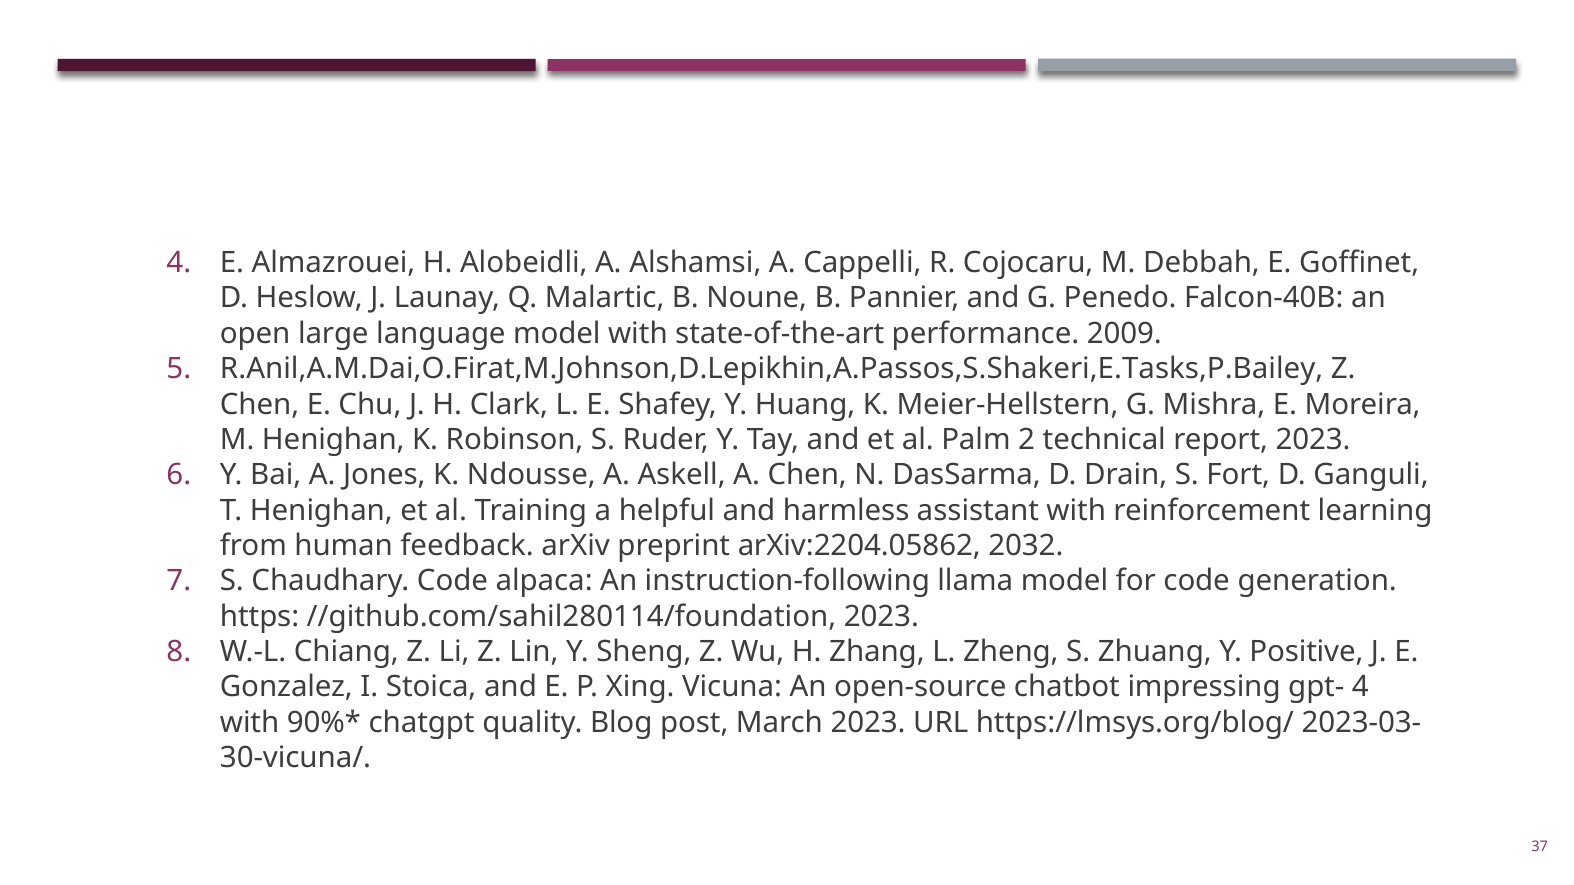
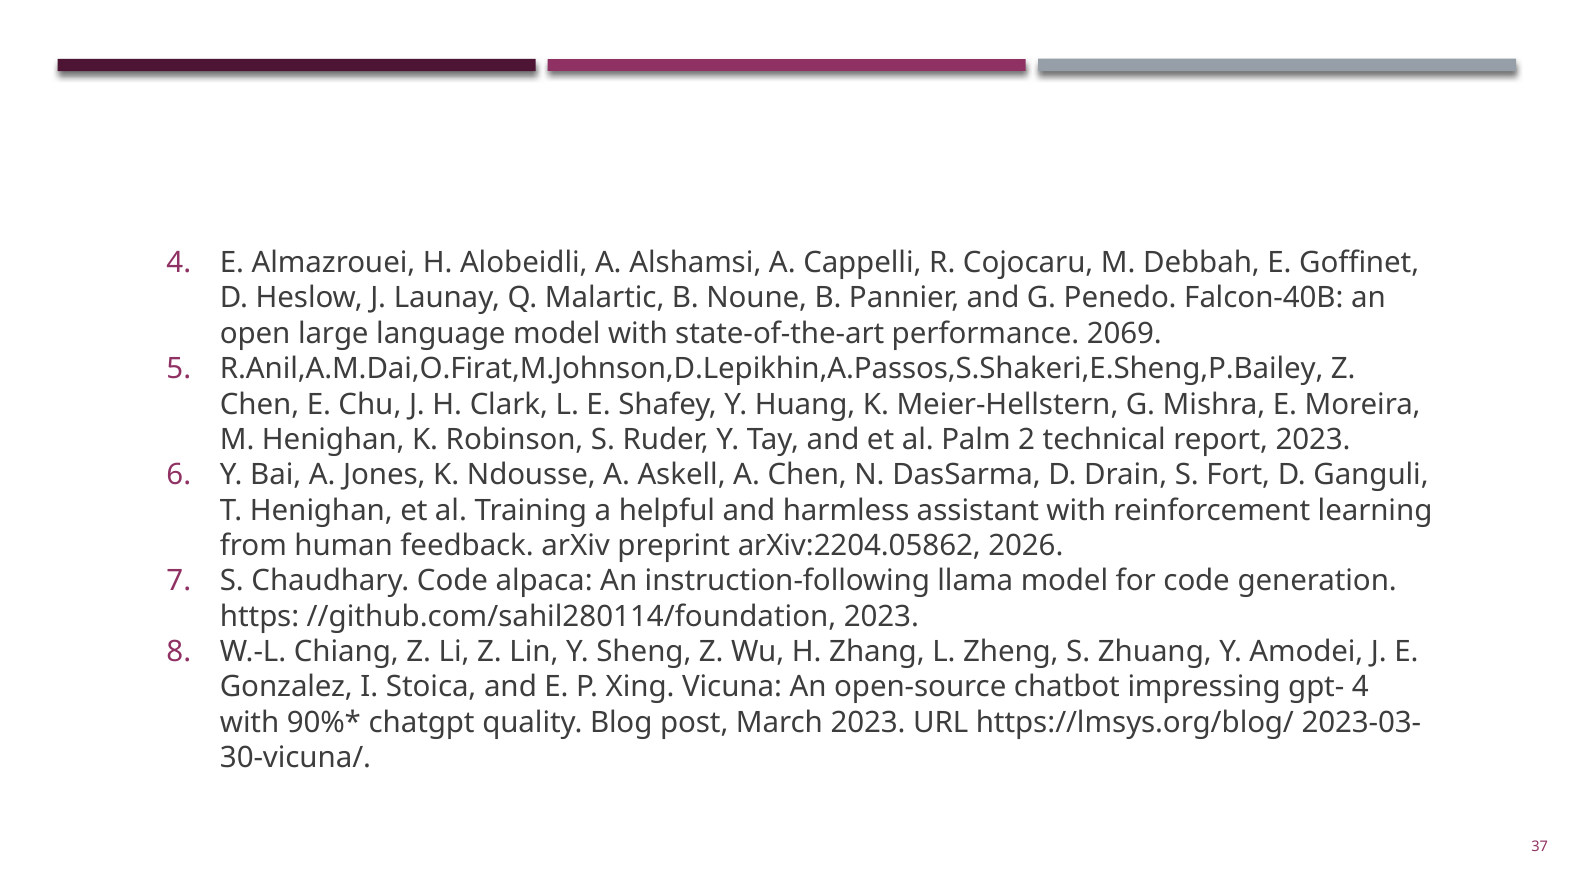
2009: 2009 -> 2069
R.Anil,A.M.Dai,O.Firat,M.Johnson,D.Lepikhin,A.Passos,S.Shakeri,E.Tasks,P.Bailey: R.Anil,A.M.Dai,O.Firat,M.Johnson,D.Lepikhin,A.Passos,S.Shakeri,E.Tasks,P.Bailey -> R.Anil,A.M.Dai,O.Firat,M.Johnson,D.Lepikhin,A.Passos,S.Shakeri,E.Sheng,P.Bailey
2032: 2032 -> 2026
Positive: Positive -> Amodei
